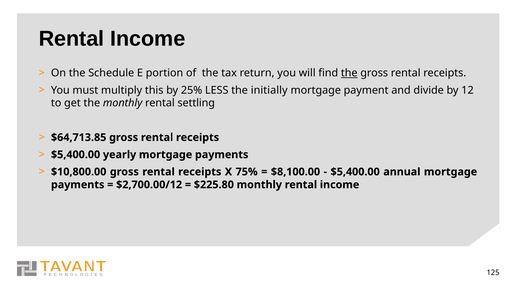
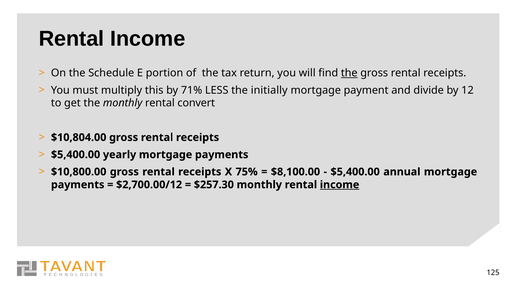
25%: 25% -> 71%
settling: settling -> convert
$64,713.85: $64,713.85 -> $10,804.00
$225.80: $225.80 -> $257.30
income at (340, 185) underline: none -> present
